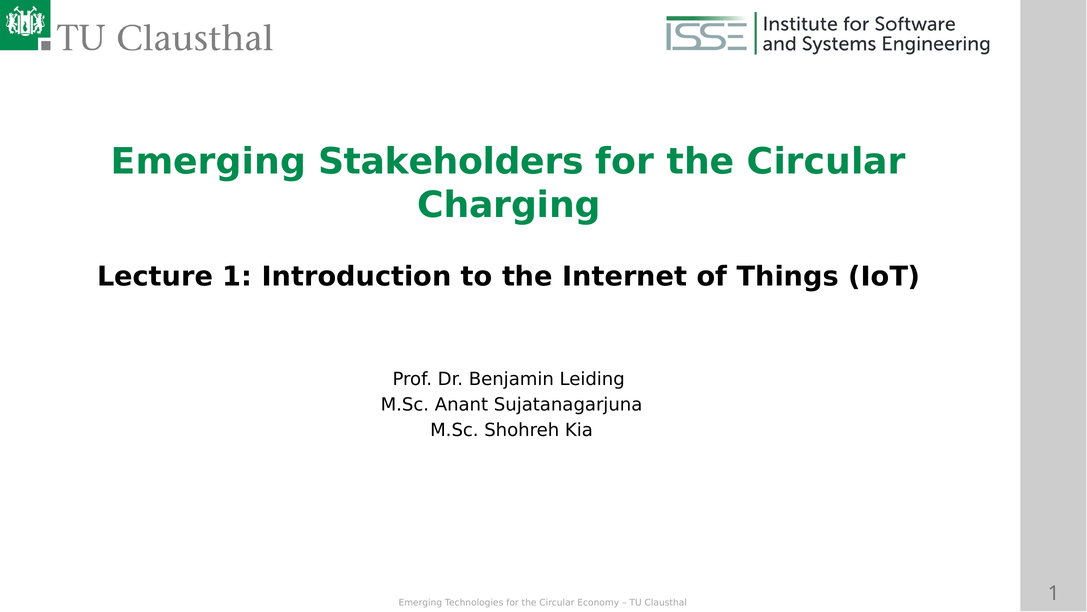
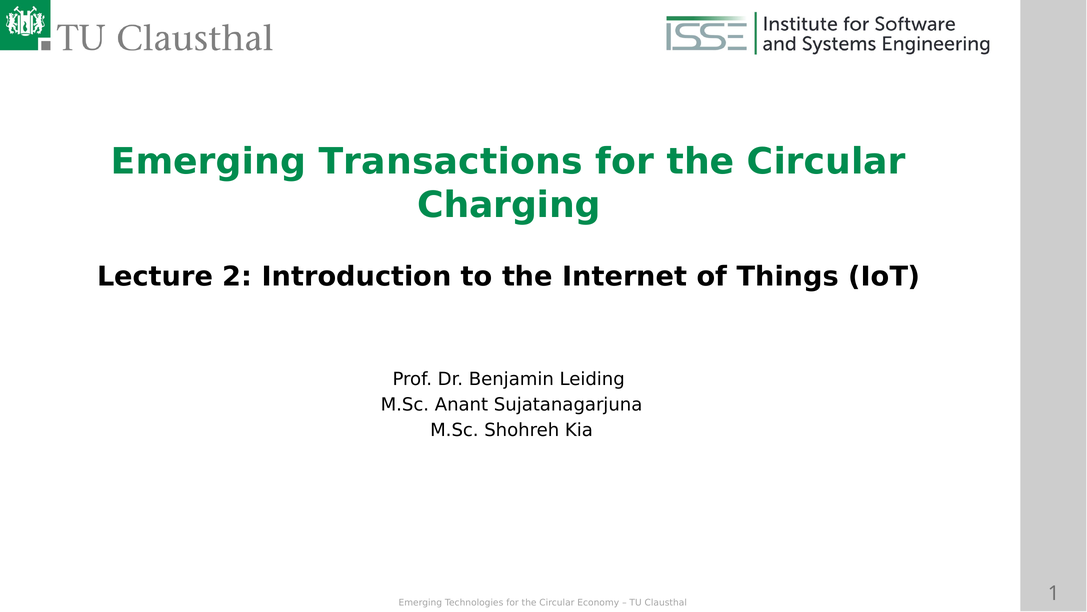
Stakeholders: Stakeholders -> Transactions
Lecture 1: 1 -> 2
